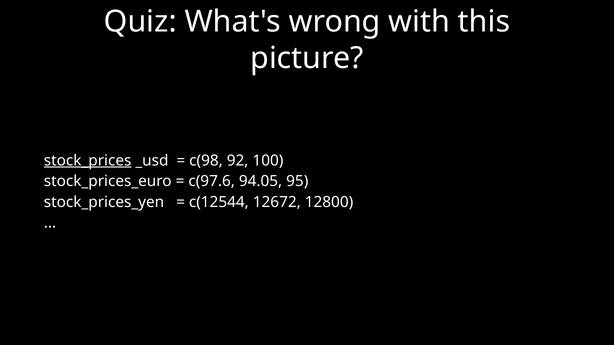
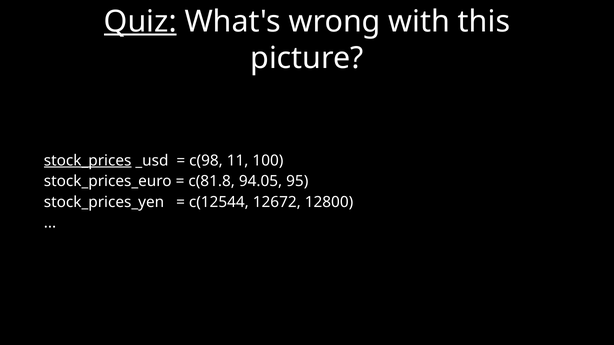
Quiz underline: none -> present
92: 92 -> 11
c(97.6: c(97.6 -> c(81.8
